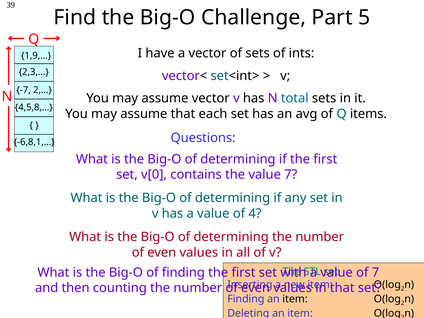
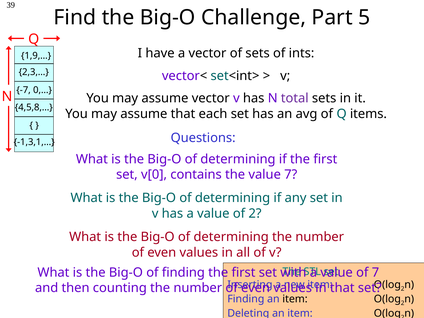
2,…: 2,… -> 0,…
total colour: blue -> purple
-6,8,1,…: -6,8,1,… -> -1,3,1,…
of 4: 4 -> 2
